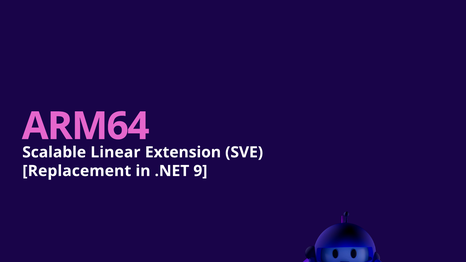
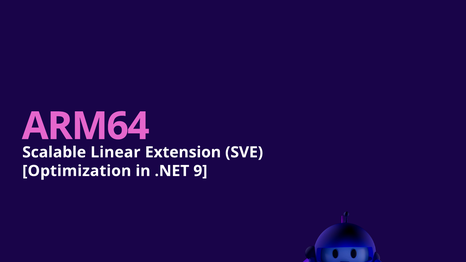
Replacement: Replacement -> Optimization
